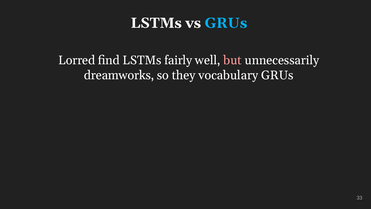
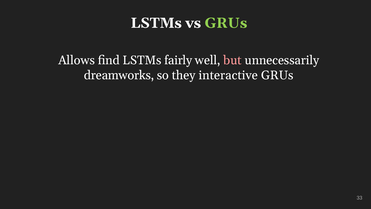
GRUs at (226, 23) colour: light blue -> light green
Lorred: Lorred -> Allows
vocabulary: vocabulary -> interactive
